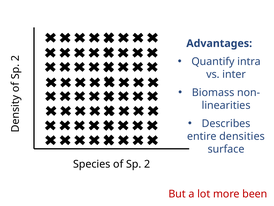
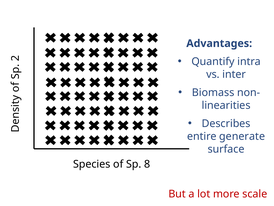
densities: densities -> generate
Sp 2: 2 -> 8
been: been -> scale
